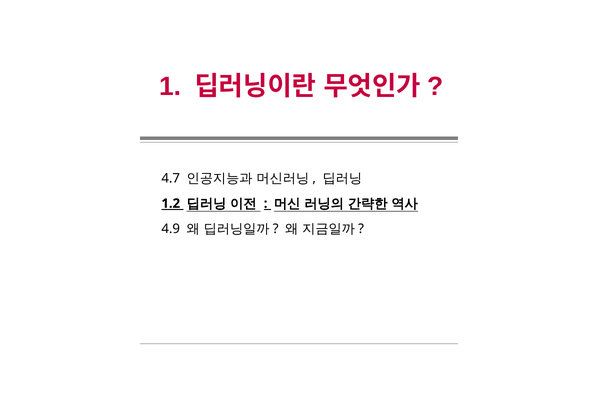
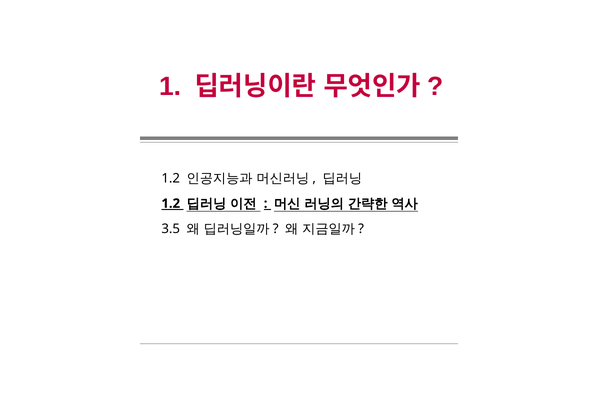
4.7 at (171, 178): 4.7 -> 1.2
4.9: 4.9 -> 3.5
